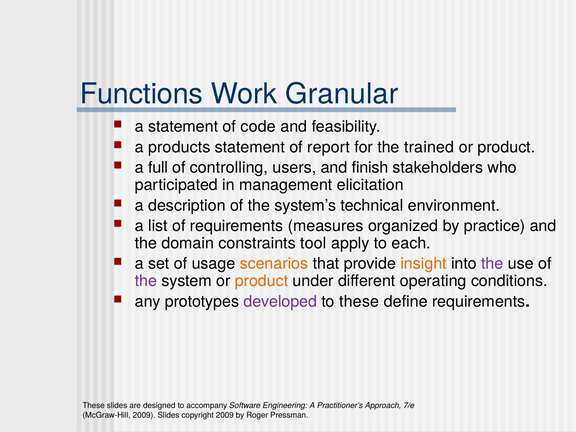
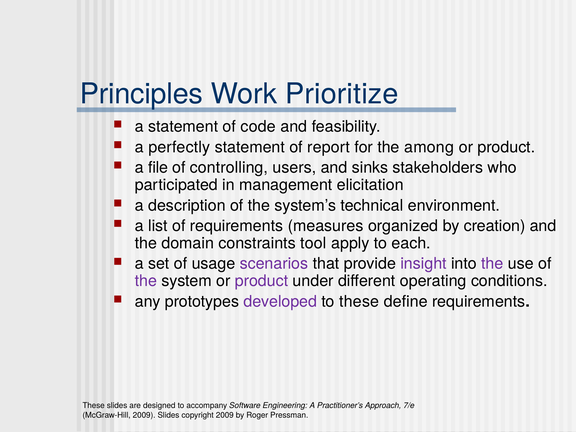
Functions: Functions -> Principles
Granular: Granular -> Prioritize
products: products -> perfectly
trained: trained -> among
full: full -> file
finish: finish -> sinks
practice: practice -> creation
scenarios colour: orange -> purple
insight colour: orange -> purple
product at (262, 281) colour: orange -> purple
